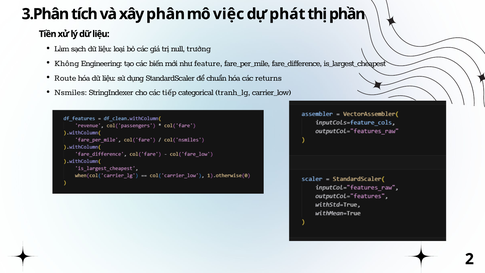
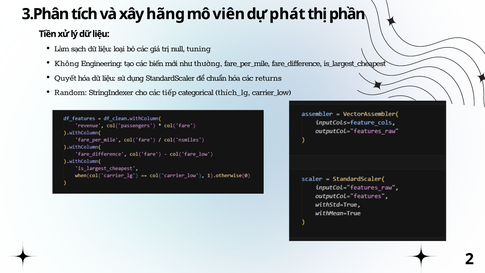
phân: phân -> hãng
việc: việc -> viên
trưởng: trưởng -> tuning
feature: feature -> thường
Route: Route -> Quyết
Nsmiles: Nsmiles -> Random
tranh_lg: tranh_lg -> thích_lg
